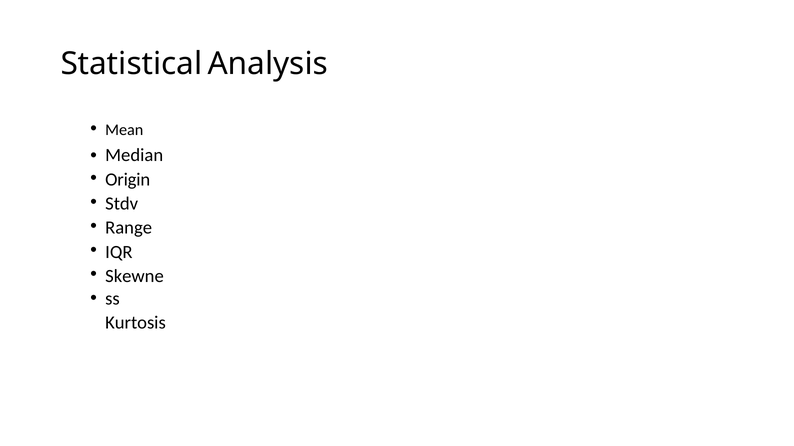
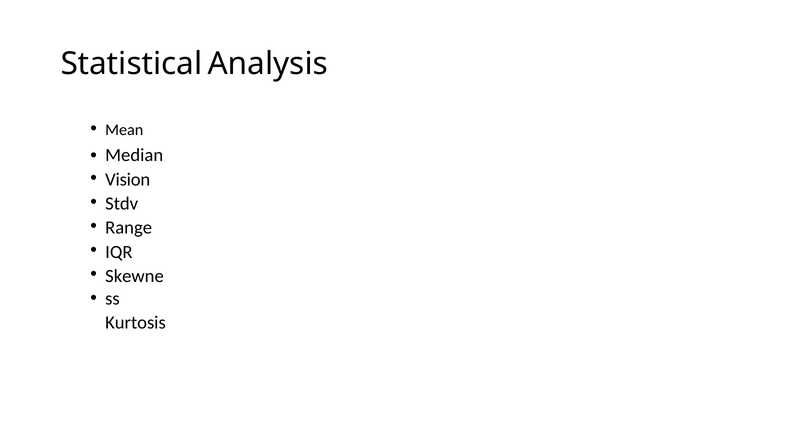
Origin: Origin -> Vision
